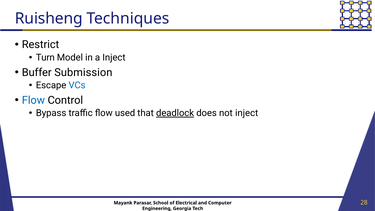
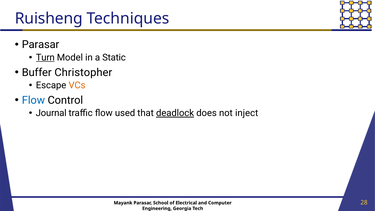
Restrict at (41, 45): Restrict -> Parasar
Turn underline: none -> present
a Inject: Inject -> Static
Submission: Submission -> Christopher
VCs colour: blue -> orange
Bypass: Bypass -> Journal
